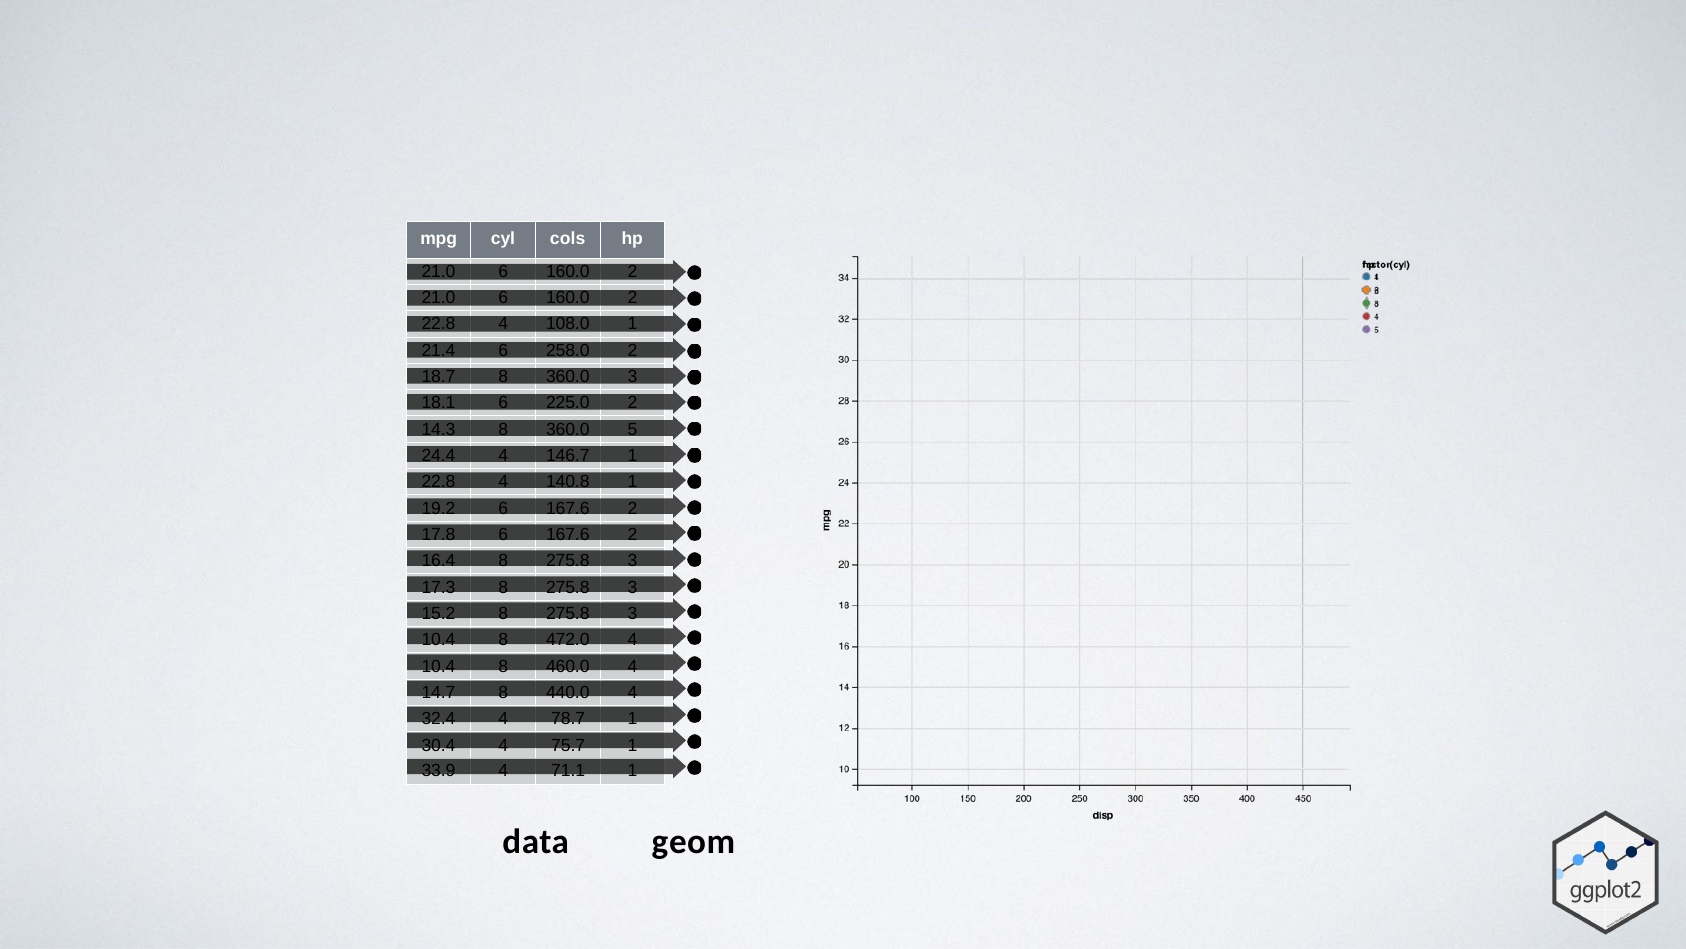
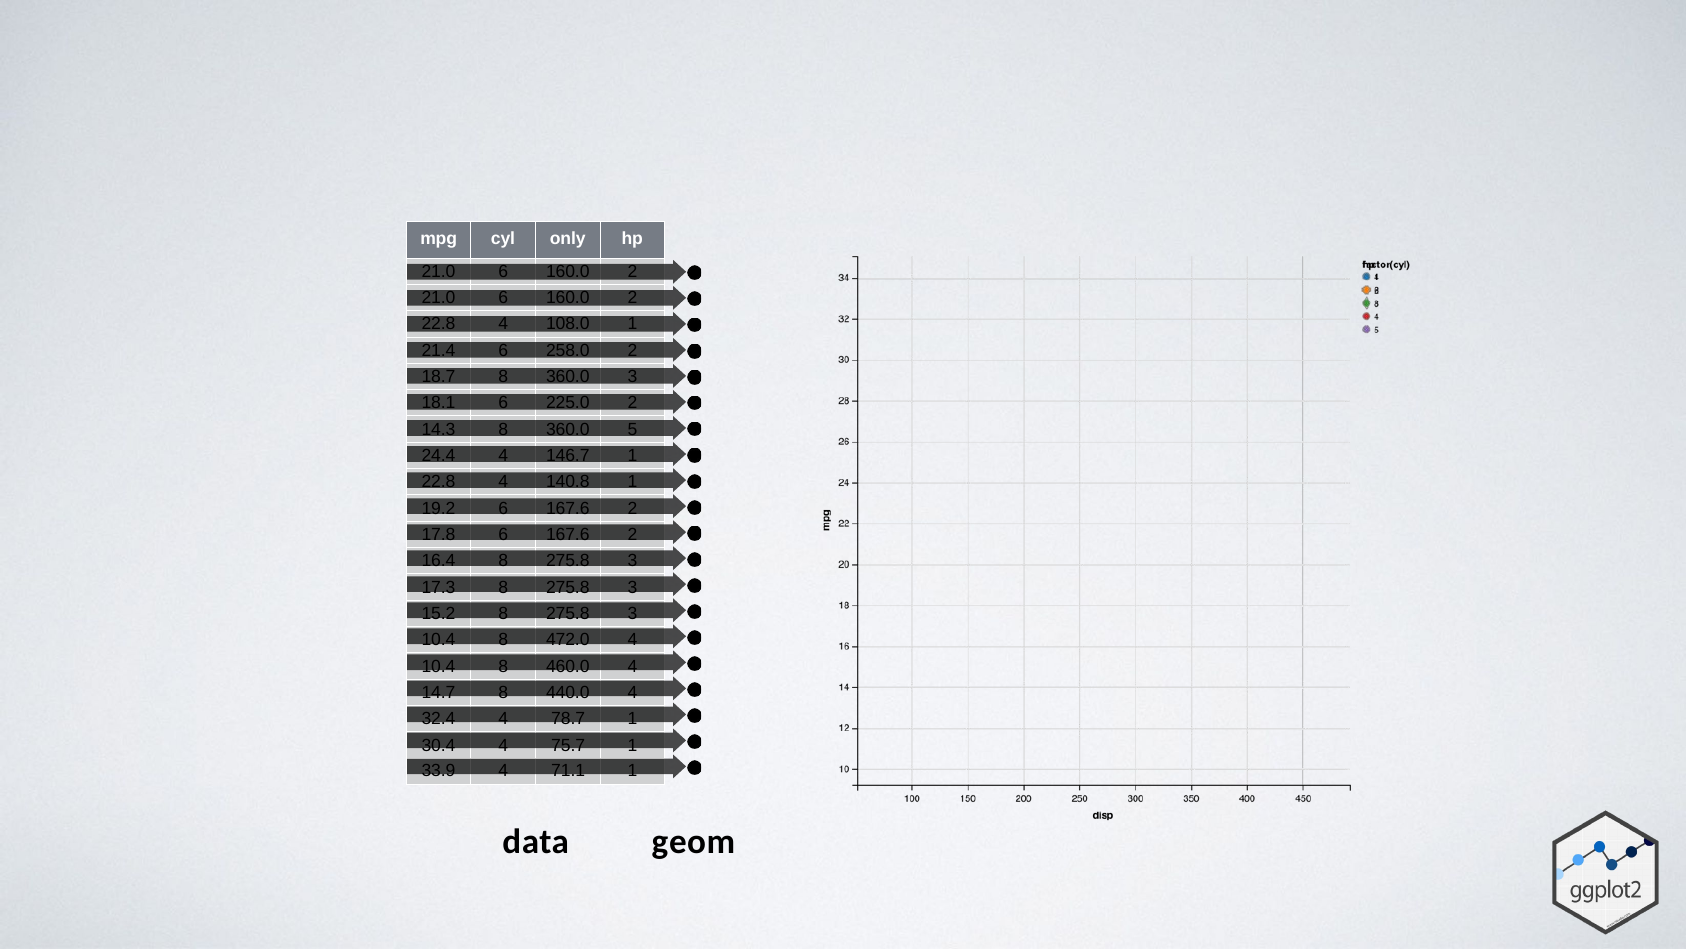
cols: cols -> only
